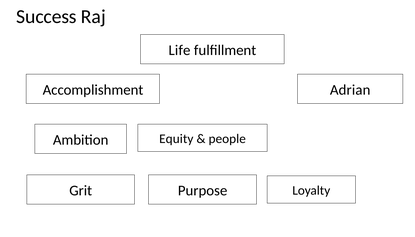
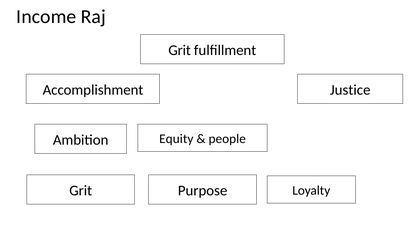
Success: Success -> Income
Life at (179, 50): Life -> Grit
Adrian: Adrian -> Justice
